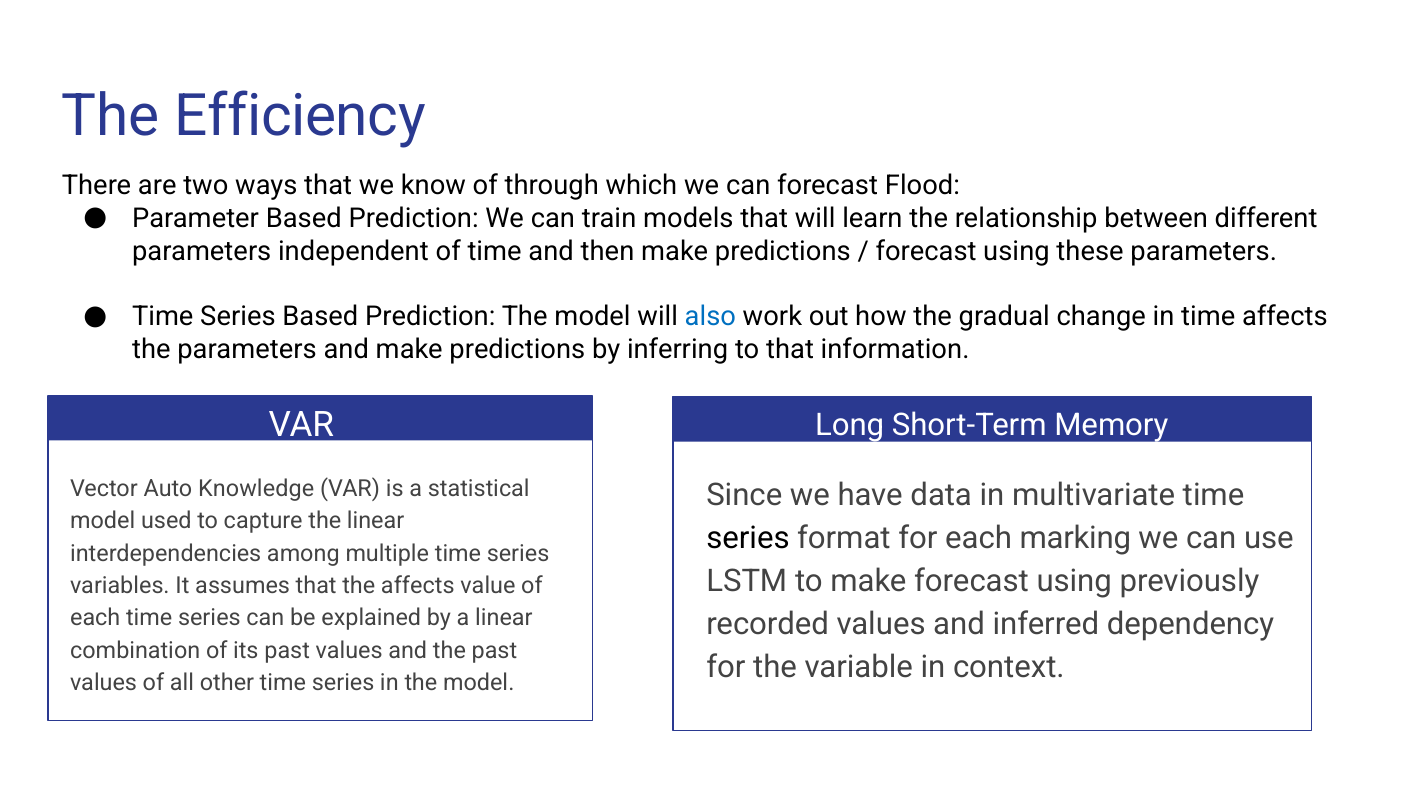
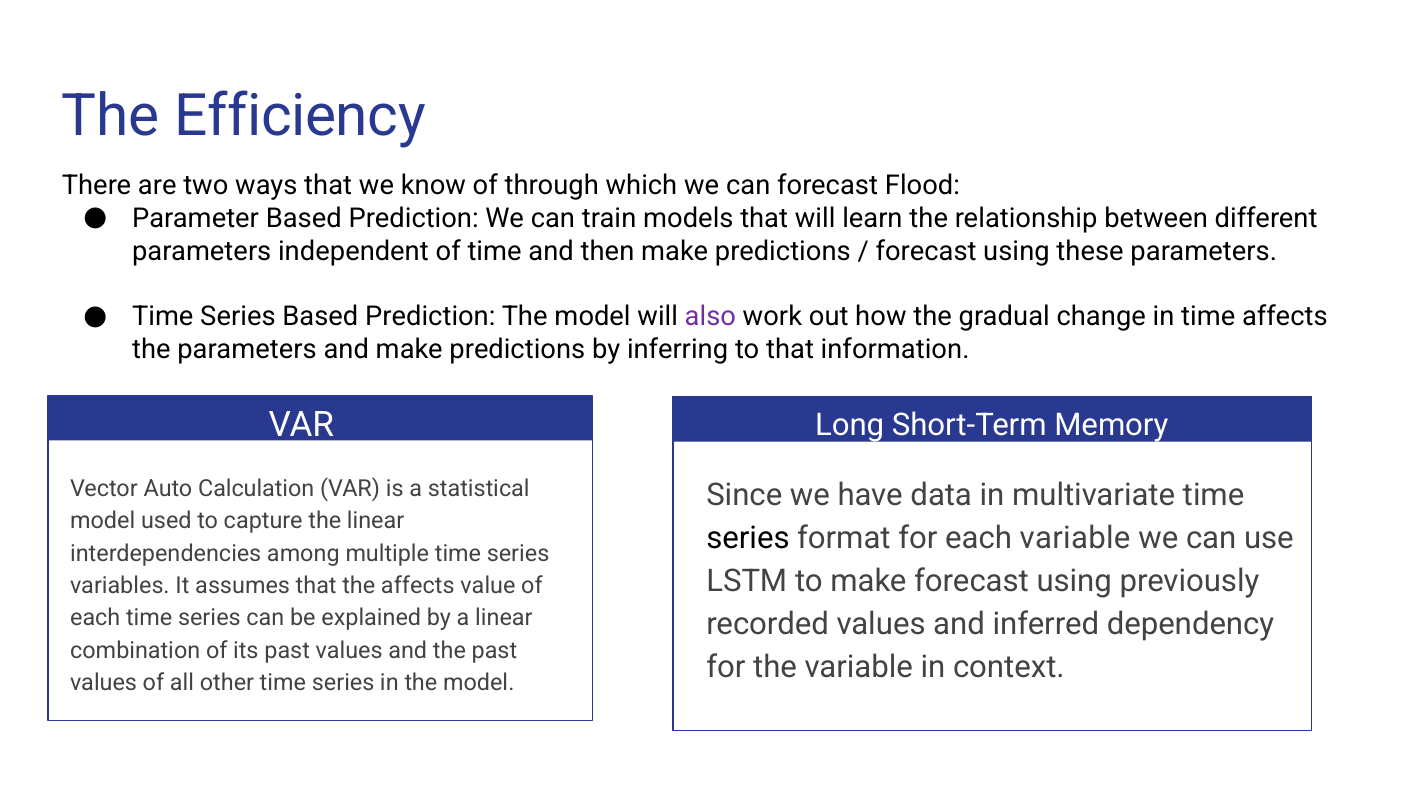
also colour: blue -> purple
Knowledge: Knowledge -> Calculation
each marking: marking -> variable
